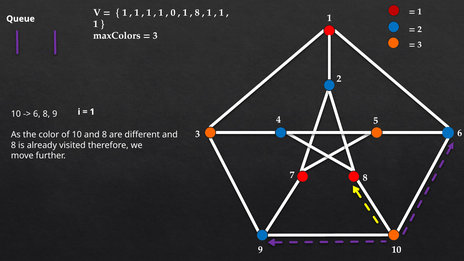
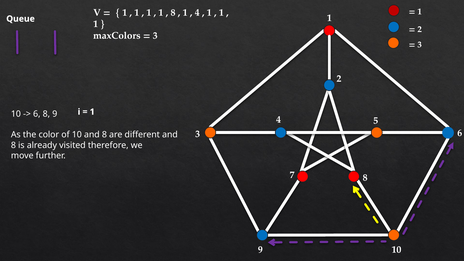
0 at (173, 12): 0 -> 8
8 at (197, 12): 8 -> 4
